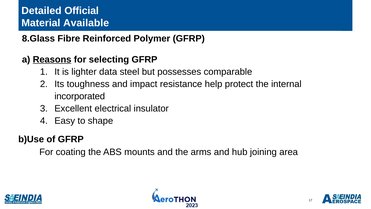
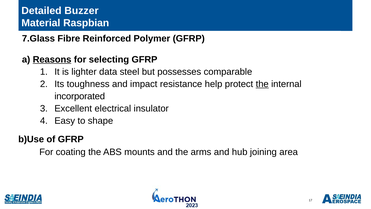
Official: Official -> Buzzer
Available: Available -> Raspbian
8.Glass: 8.Glass -> 7.Glass
the at (262, 84) underline: none -> present
